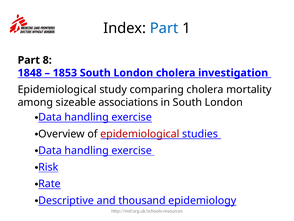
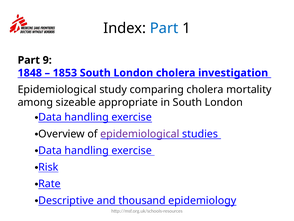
8: 8 -> 9
associations: associations -> appropriate
epidemiological at (140, 134) colour: red -> purple
